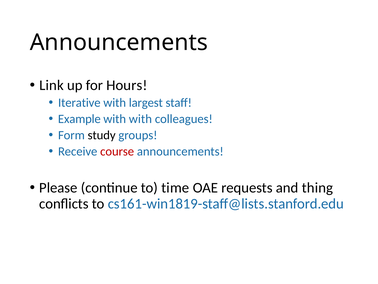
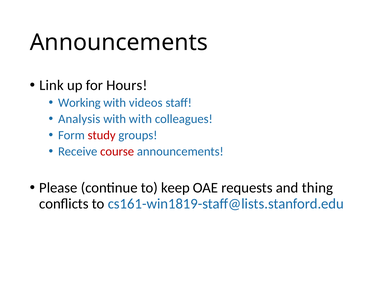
Iterative: Iterative -> Working
largest: largest -> videos
Example: Example -> Analysis
study colour: black -> red
time: time -> keep
